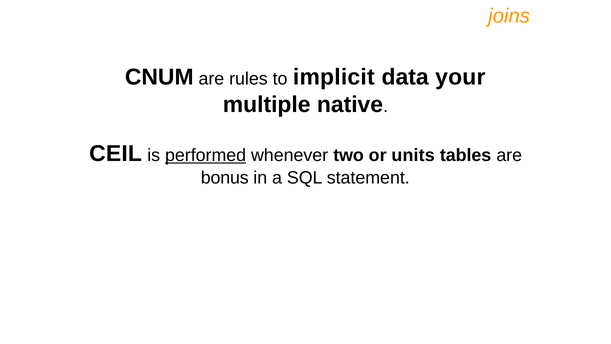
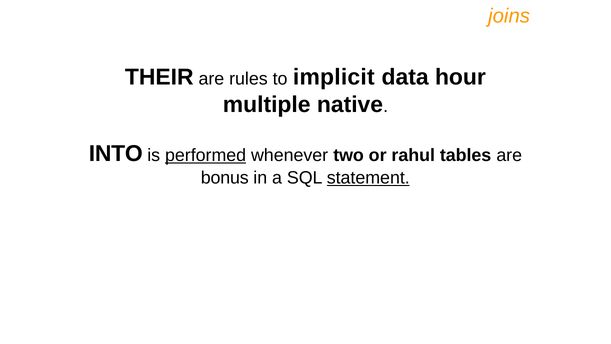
CNUM: CNUM -> THEIR
your: your -> hour
CEIL: CEIL -> INTO
units: units -> rahul
statement underline: none -> present
